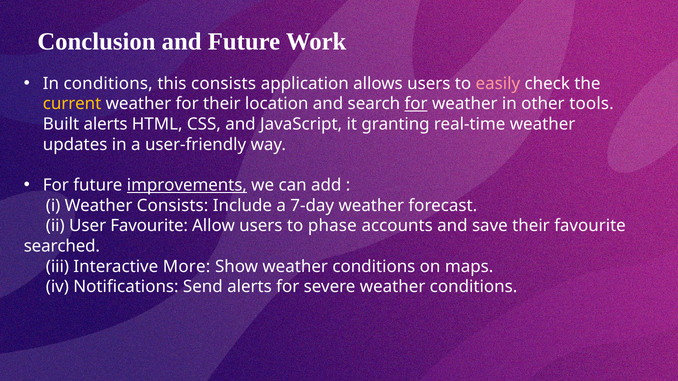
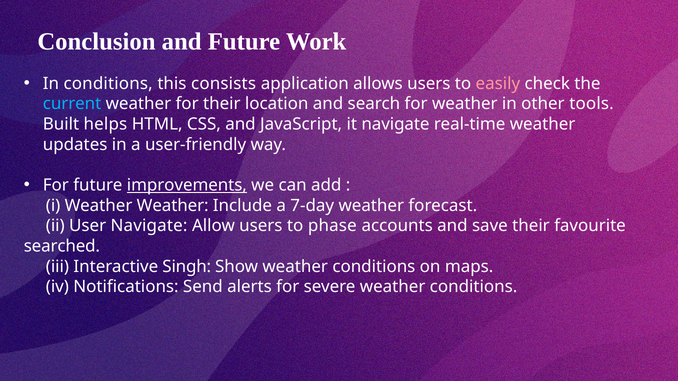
current colour: yellow -> light blue
for at (416, 104) underline: present -> none
Built alerts: alerts -> helps
it granting: granting -> navigate
Weather Consists: Consists -> Weather
User Favourite: Favourite -> Navigate
More: More -> Singh
